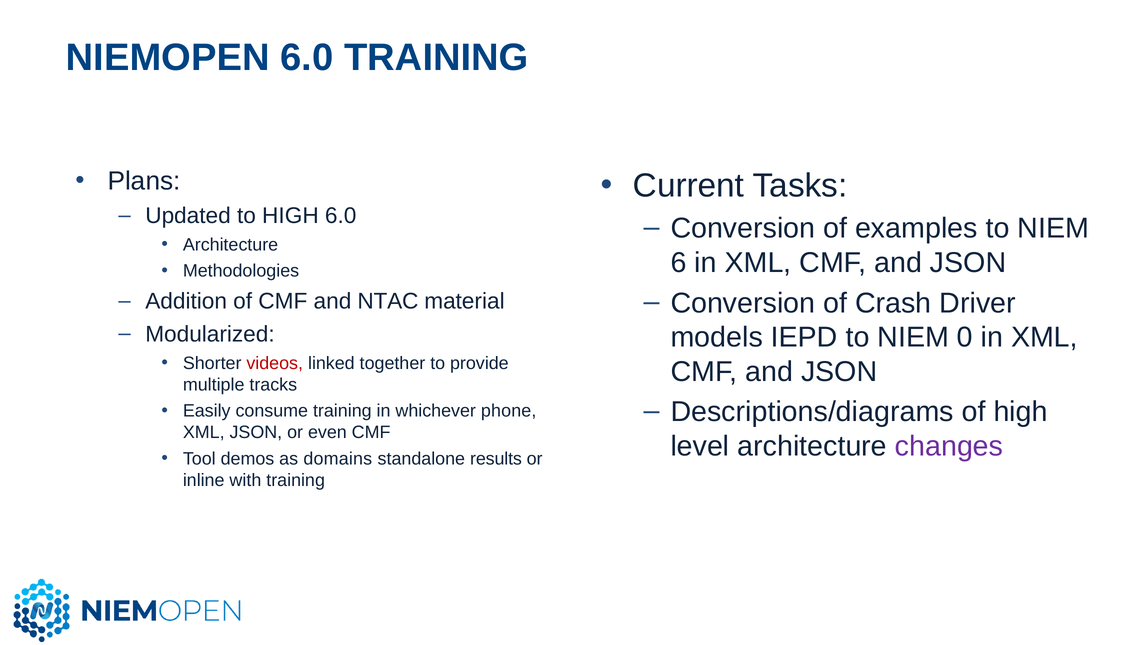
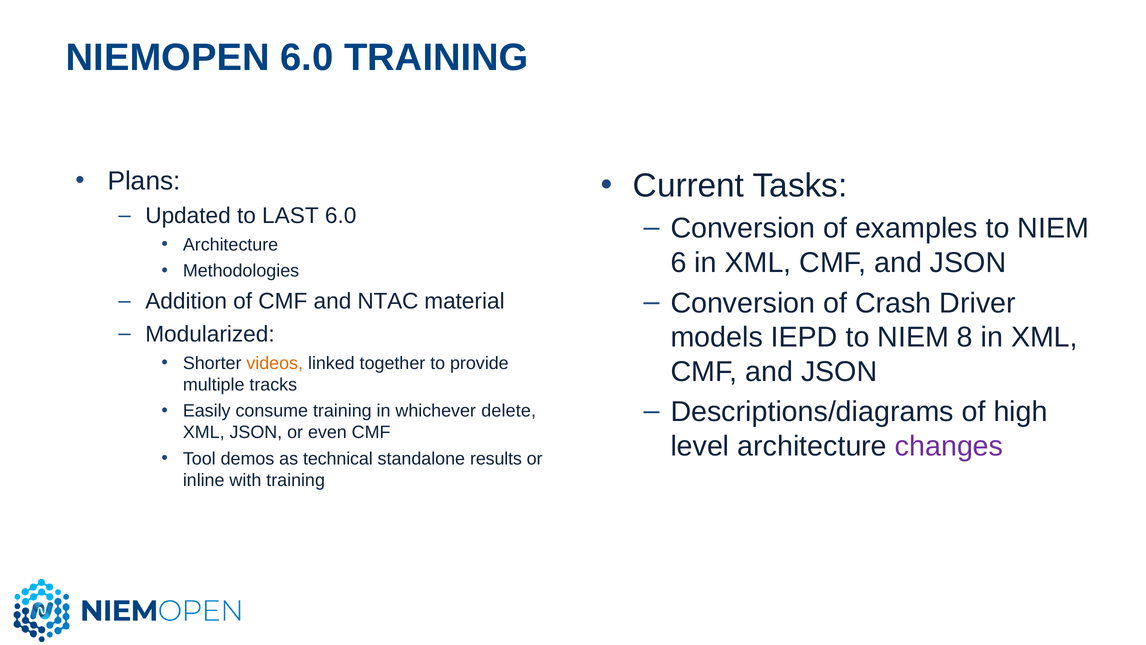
to HIGH: HIGH -> LAST
0: 0 -> 8
videos colour: red -> orange
phone: phone -> delete
domains: domains -> technical
